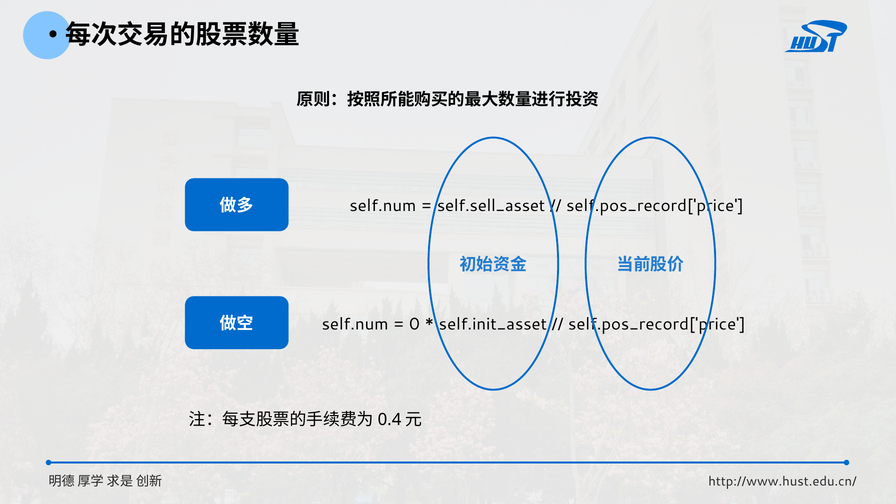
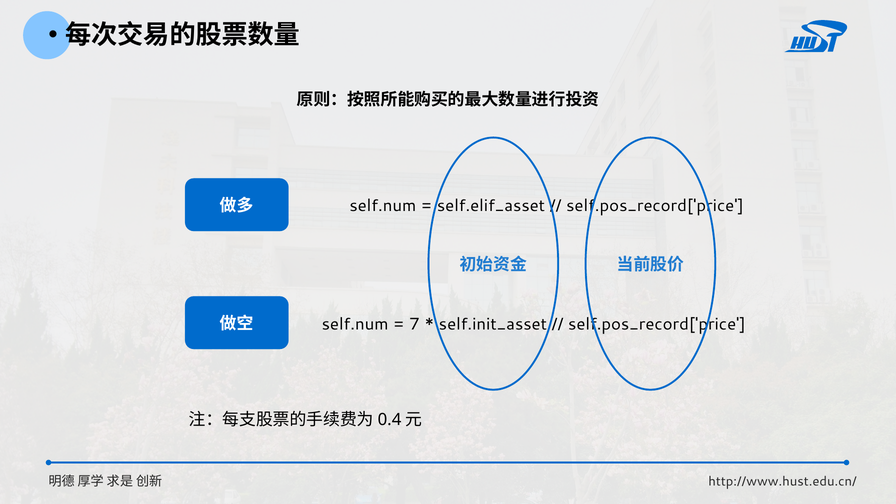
self.sell_asset: self.sell_asset -> self.elif_asset
0: 0 -> 7
